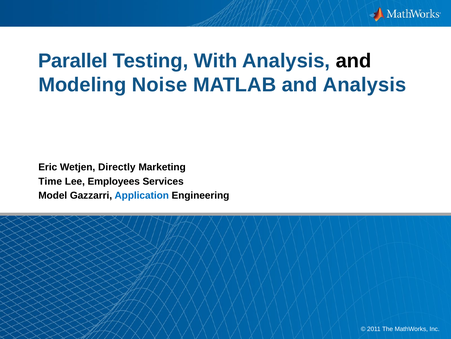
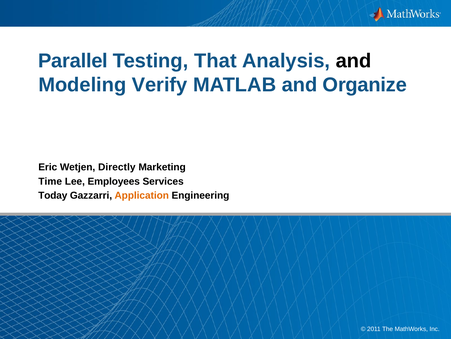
With: With -> That
Noise: Noise -> Verify
and Analysis: Analysis -> Organize
Model: Model -> Today
Application colour: blue -> orange
